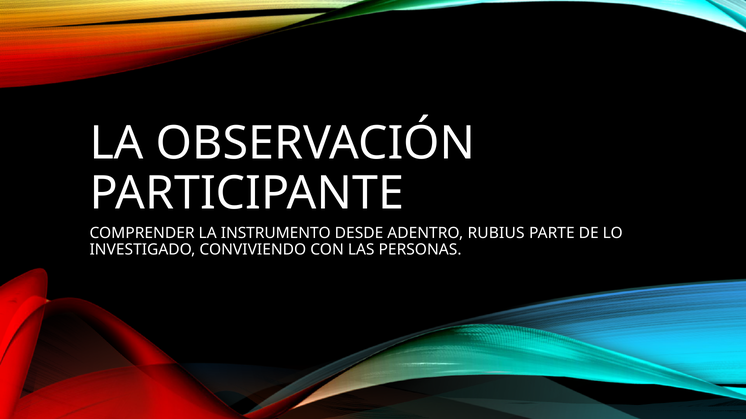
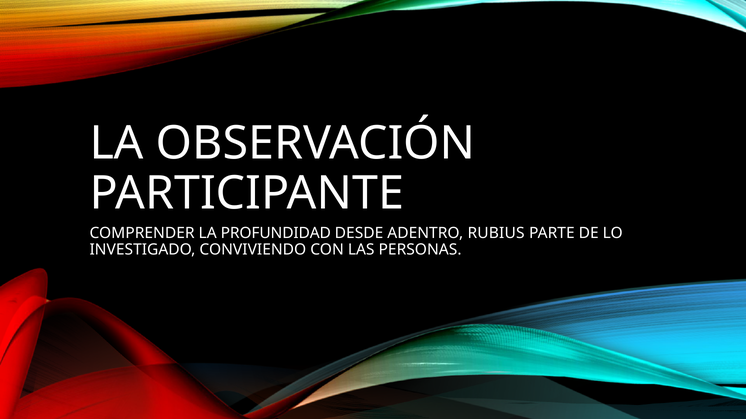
INSTRUMENTO: INSTRUMENTO -> PROFUNDIDAD
